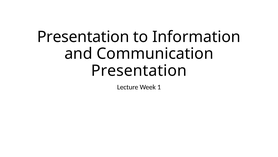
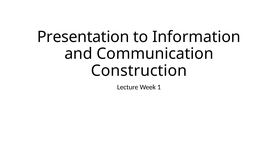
Presentation at (139, 70): Presentation -> Construction
